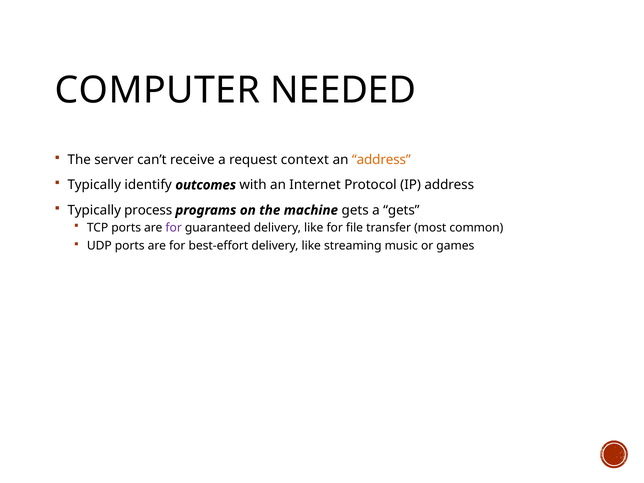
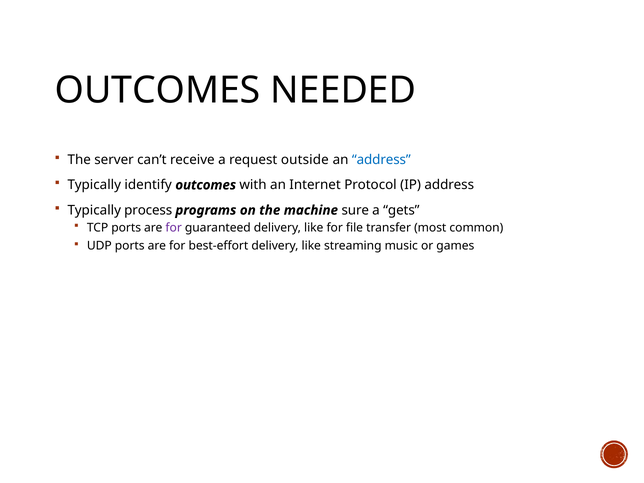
COMPUTER at (157, 91): COMPUTER -> OUTCOMES
context: context -> outside
address at (381, 160) colour: orange -> blue
machine gets: gets -> sure
